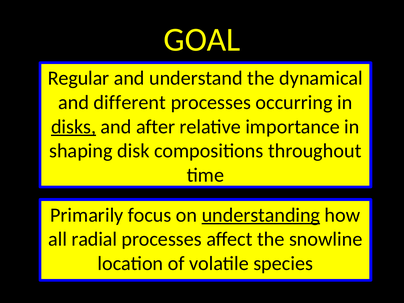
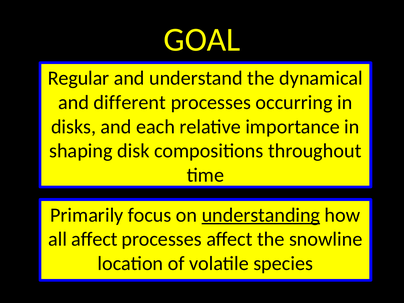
disks underline: present -> none
after: after -> each
all radial: radial -> affect
